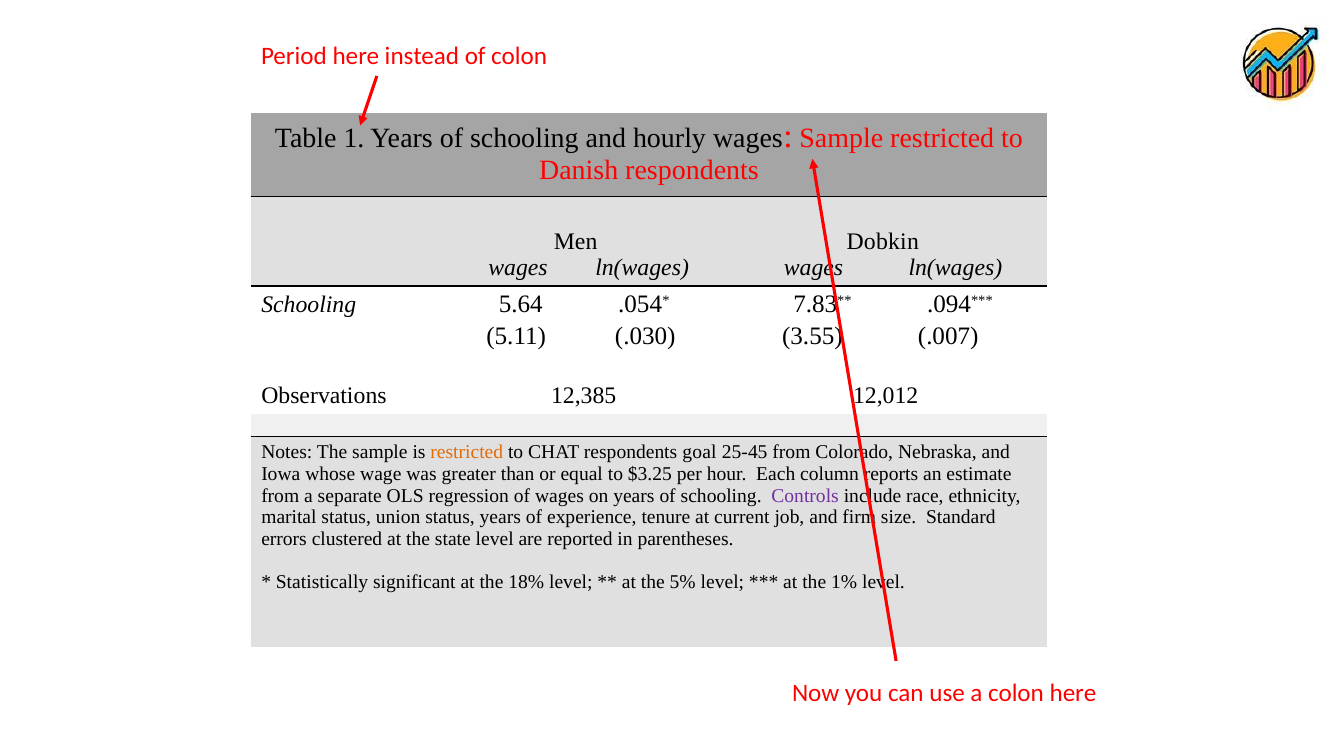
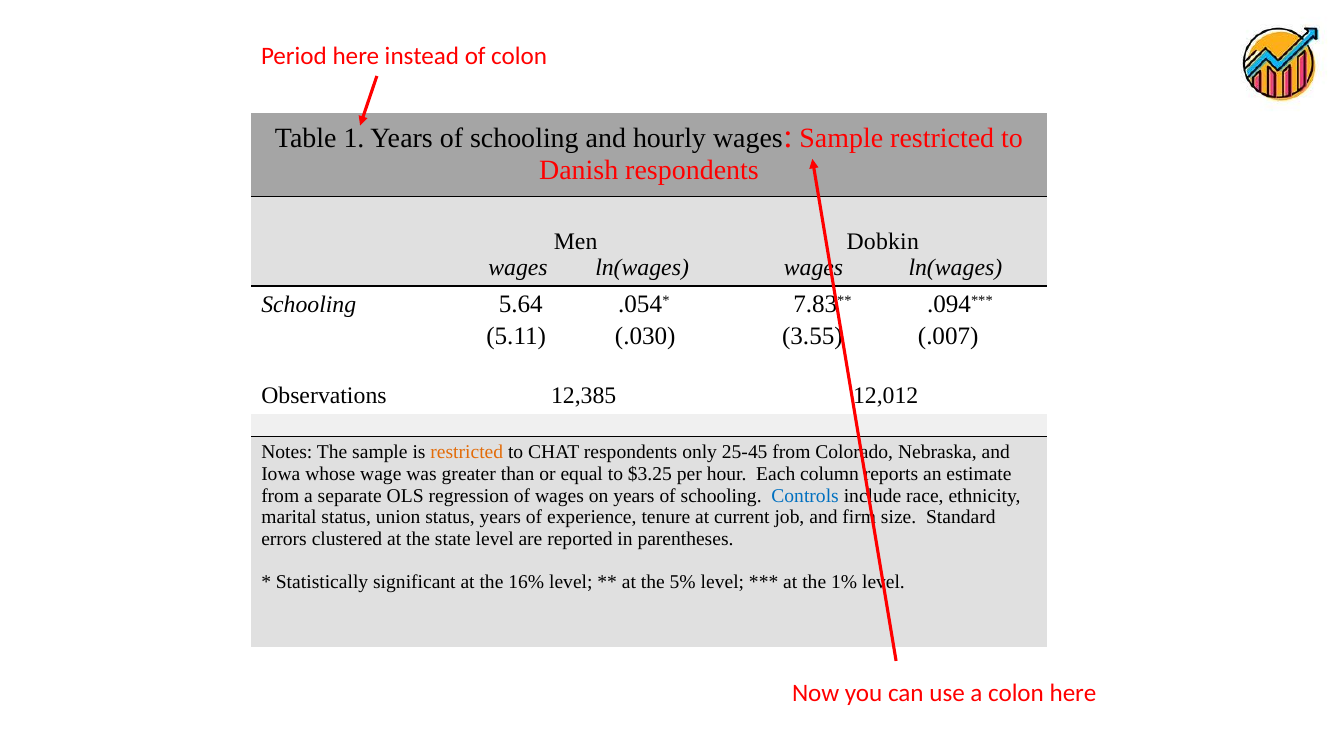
goal: goal -> only
Controls colour: purple -> blue
18%: 18% -> 16%
